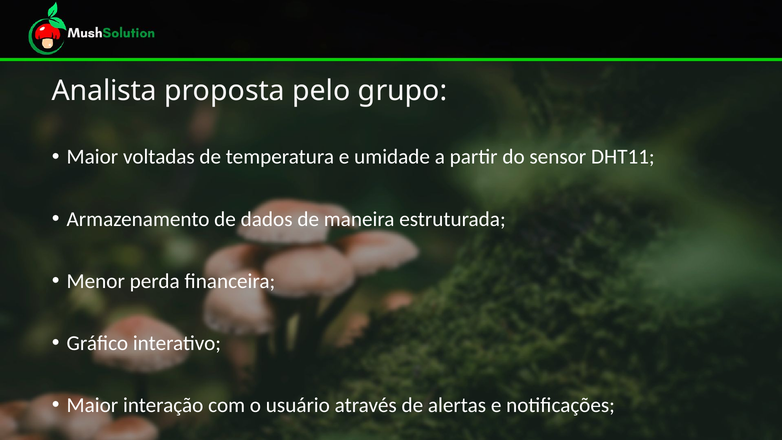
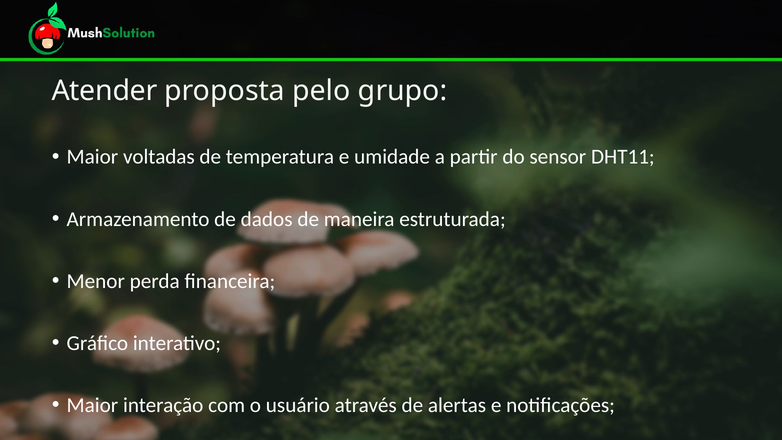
Analista: Analista -> Atender
